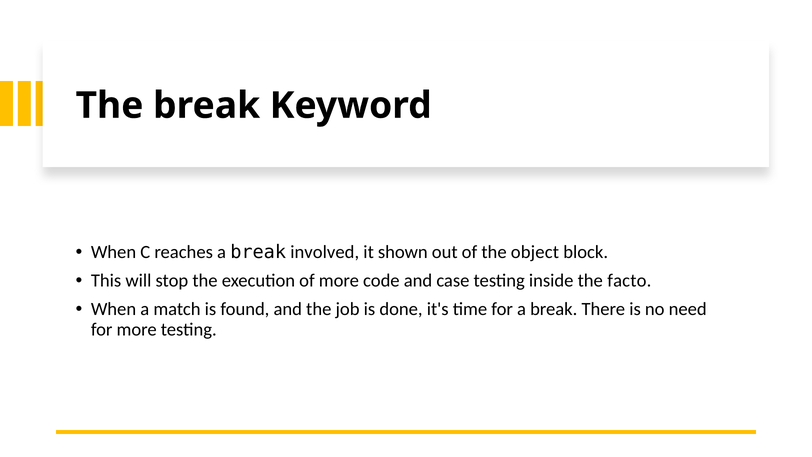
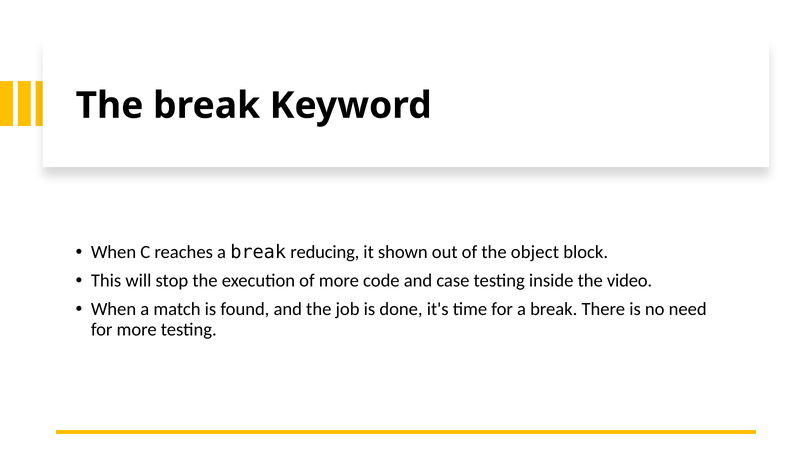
involved: involved -> reducing
facto: facto -> video
